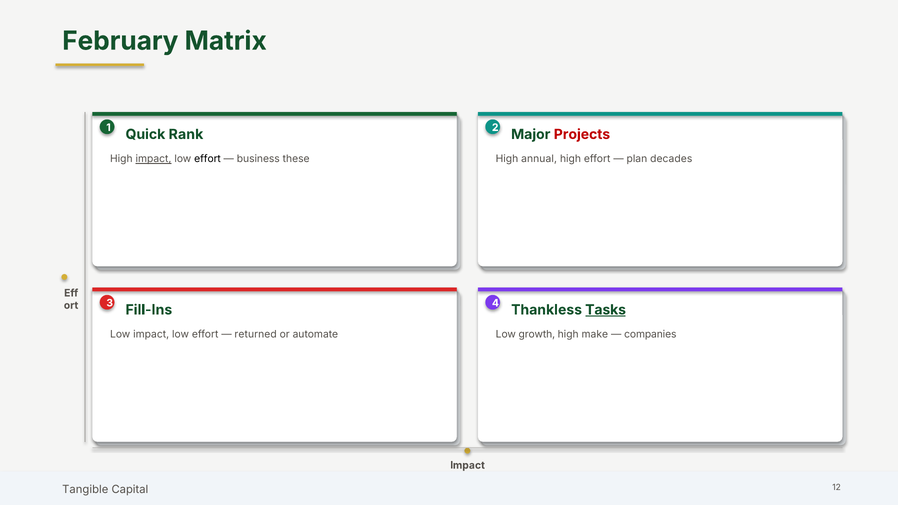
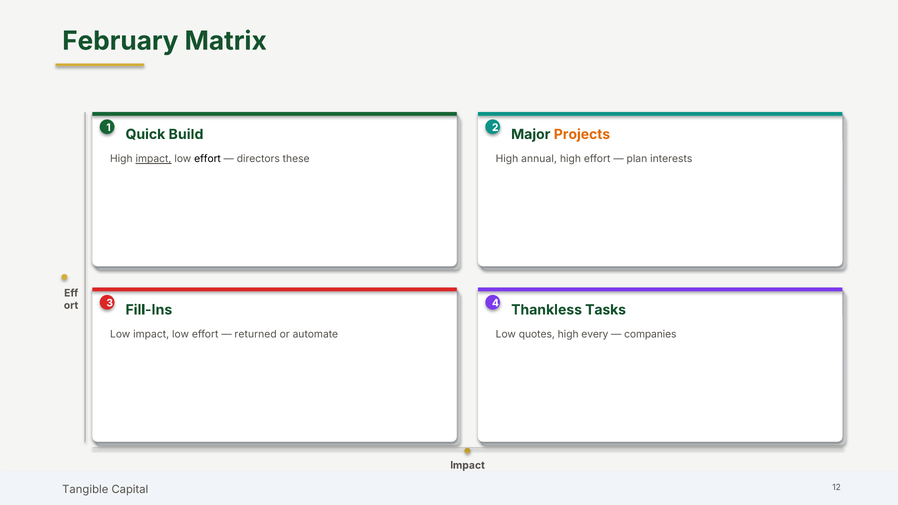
Rank: Rank -> Build
Projects colour: red -> orange
business: business -> directors
decades: decades -> interests
Tasks underline: present -> none
growth: growth -> quotes
make: make -> every
